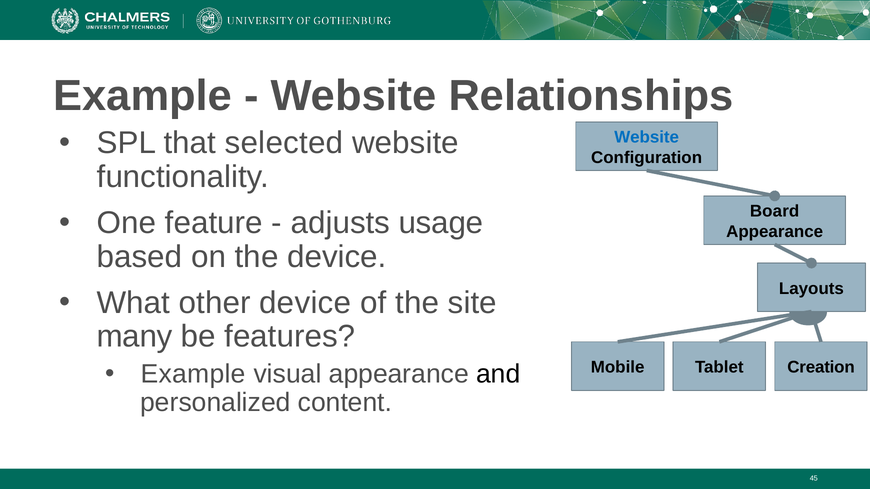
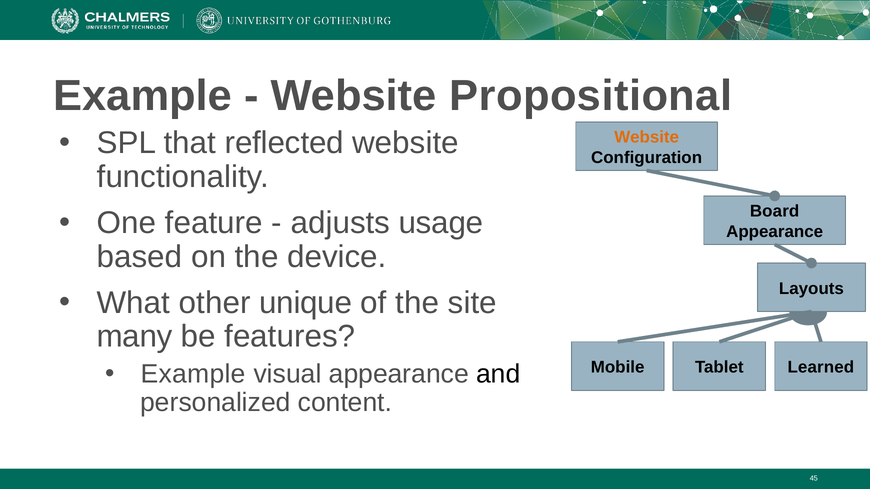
Relationships: Relationships -> Propositional
selected: selected -> reflected
Website at (647, 137) colour: blue -> orange
other device: device -> unique
Creation: Creation -> Learned
